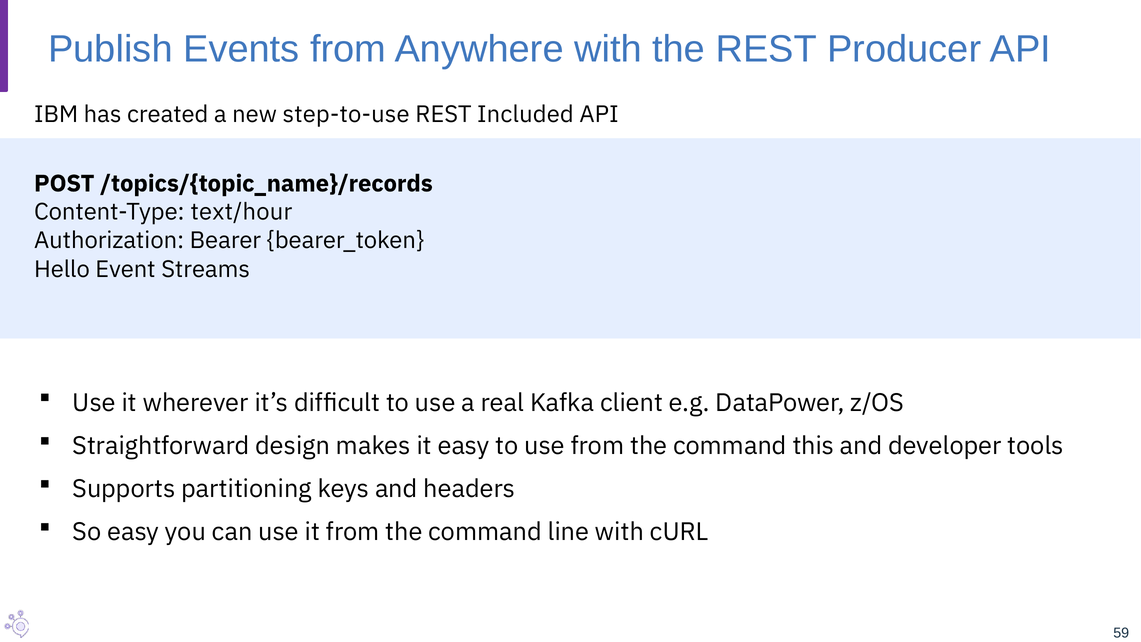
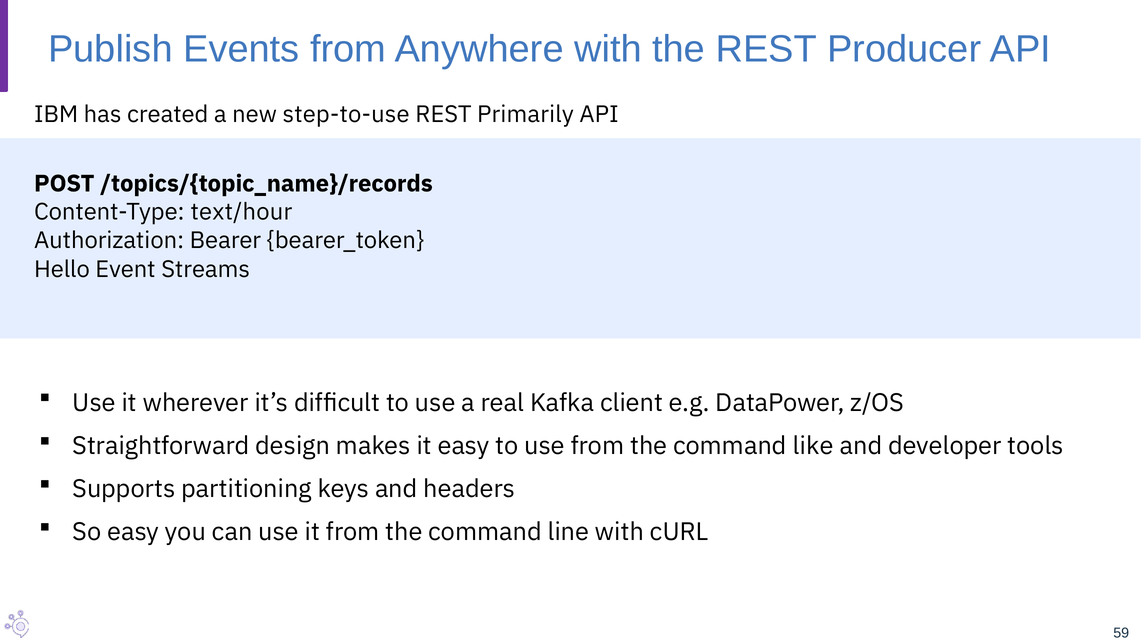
Included: Included -> Primarily
this: this -> like
